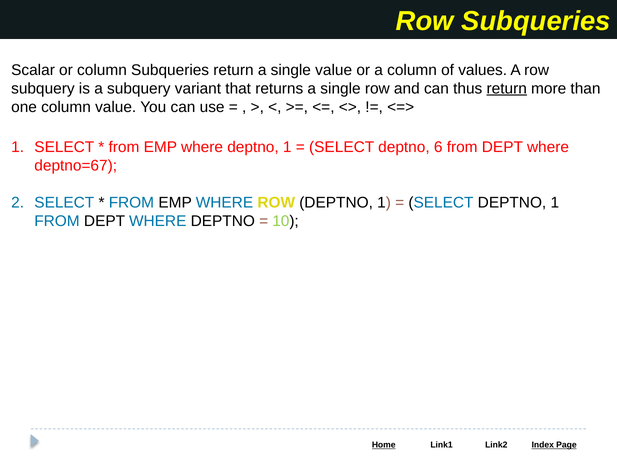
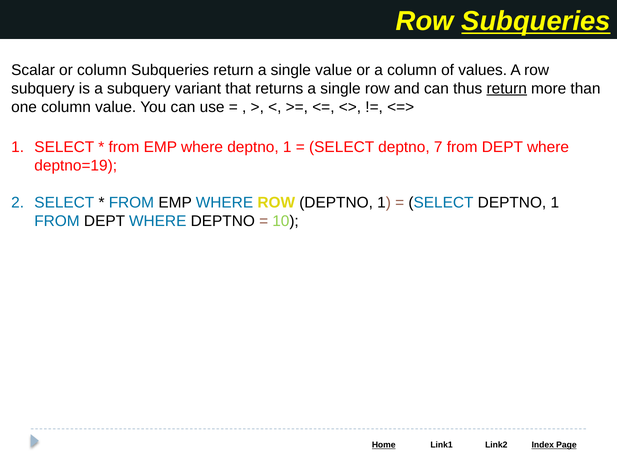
Subqueries at (536, 21) underline: none -> present
6: 6 -> 7
deptno=67: deptno=67 -> deptno=19
